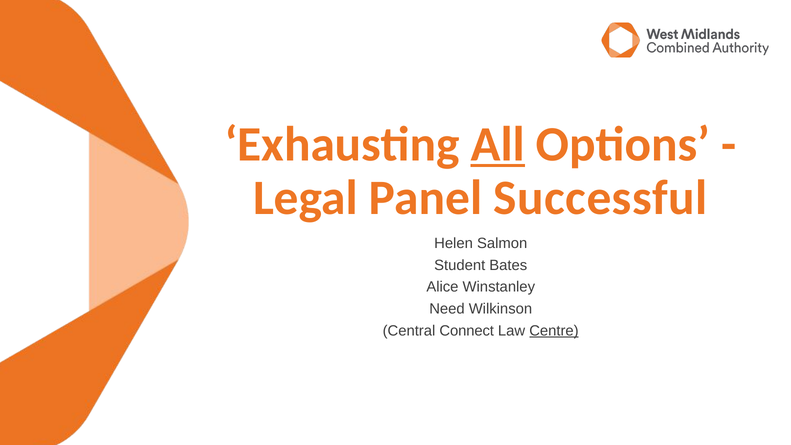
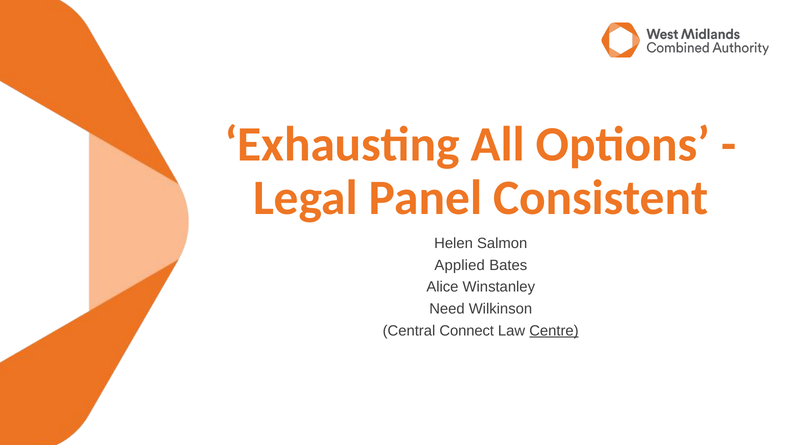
All underline: present -> none
Successful: Successful -> Consistent
Student: Student -> Applied
